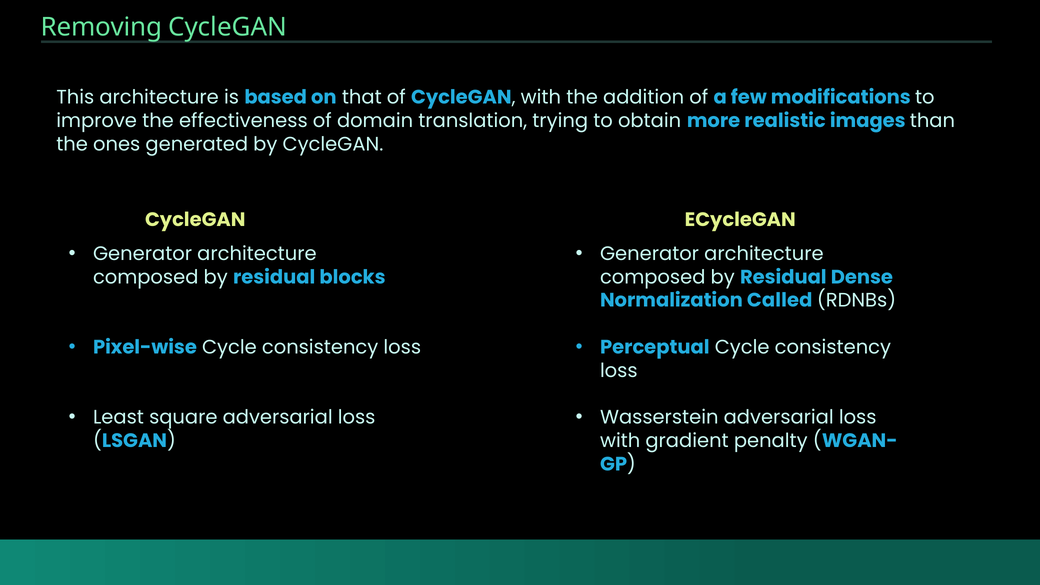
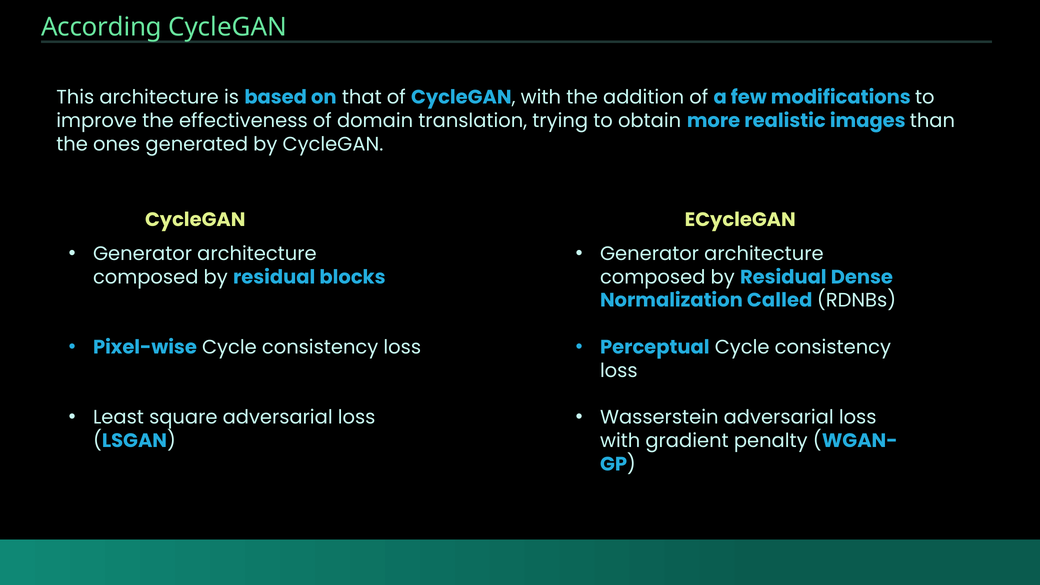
Removing: Removing -> According
